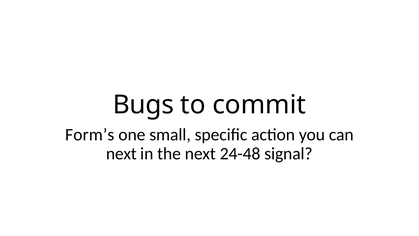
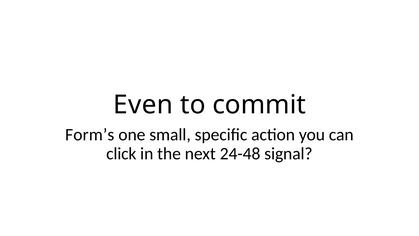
Bugs: Bugs -> Even
next at (121, 154): next -> click
